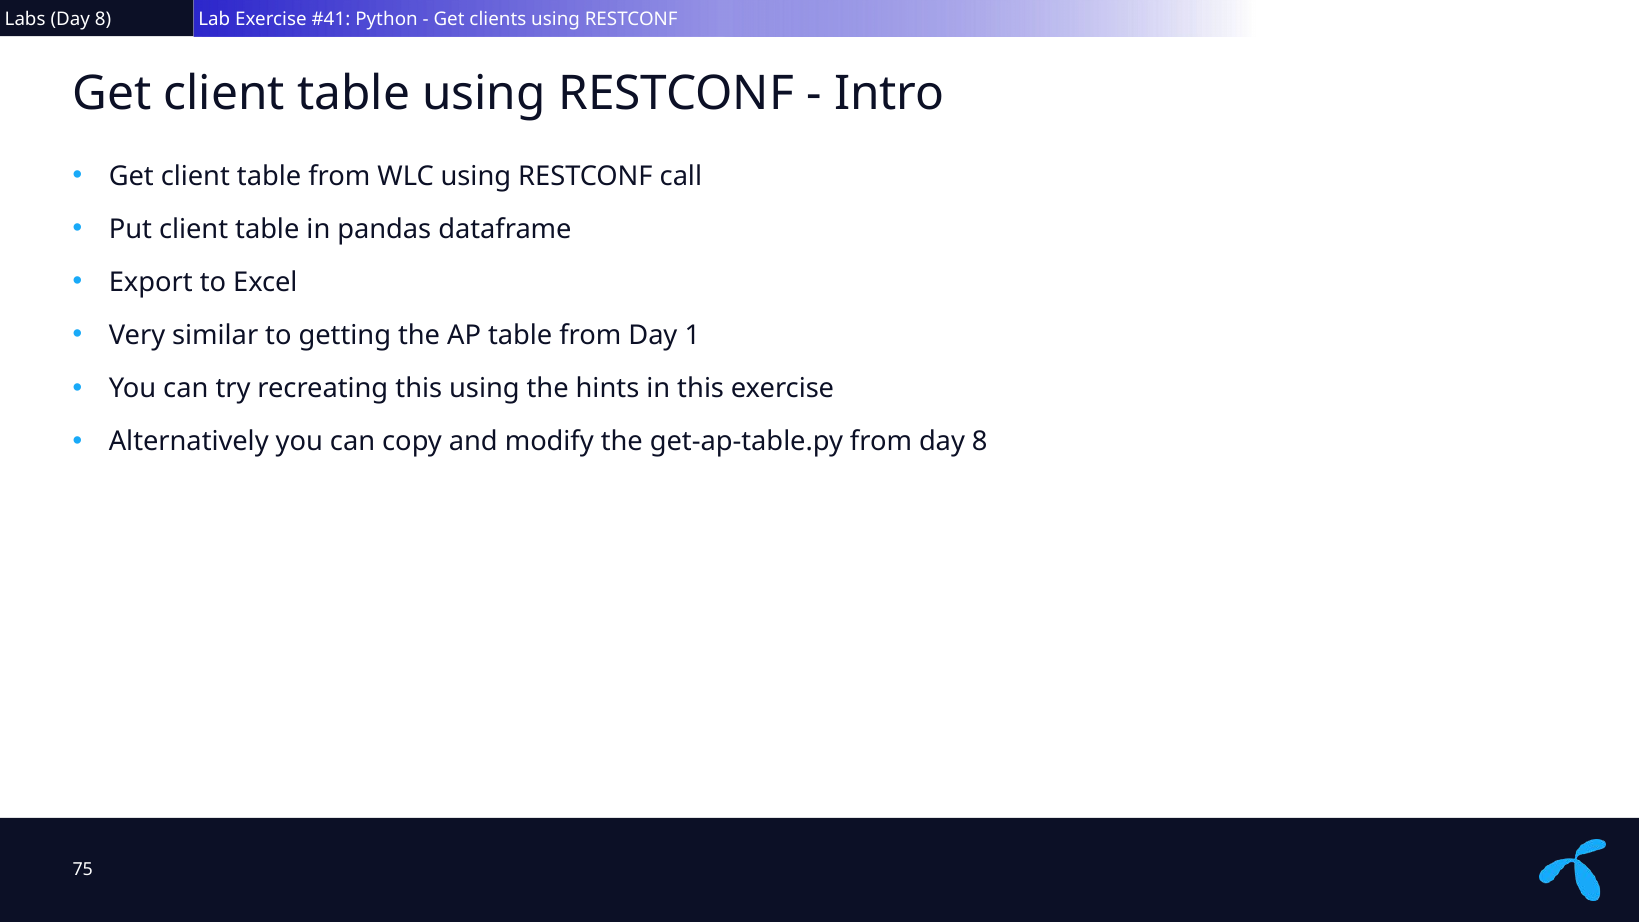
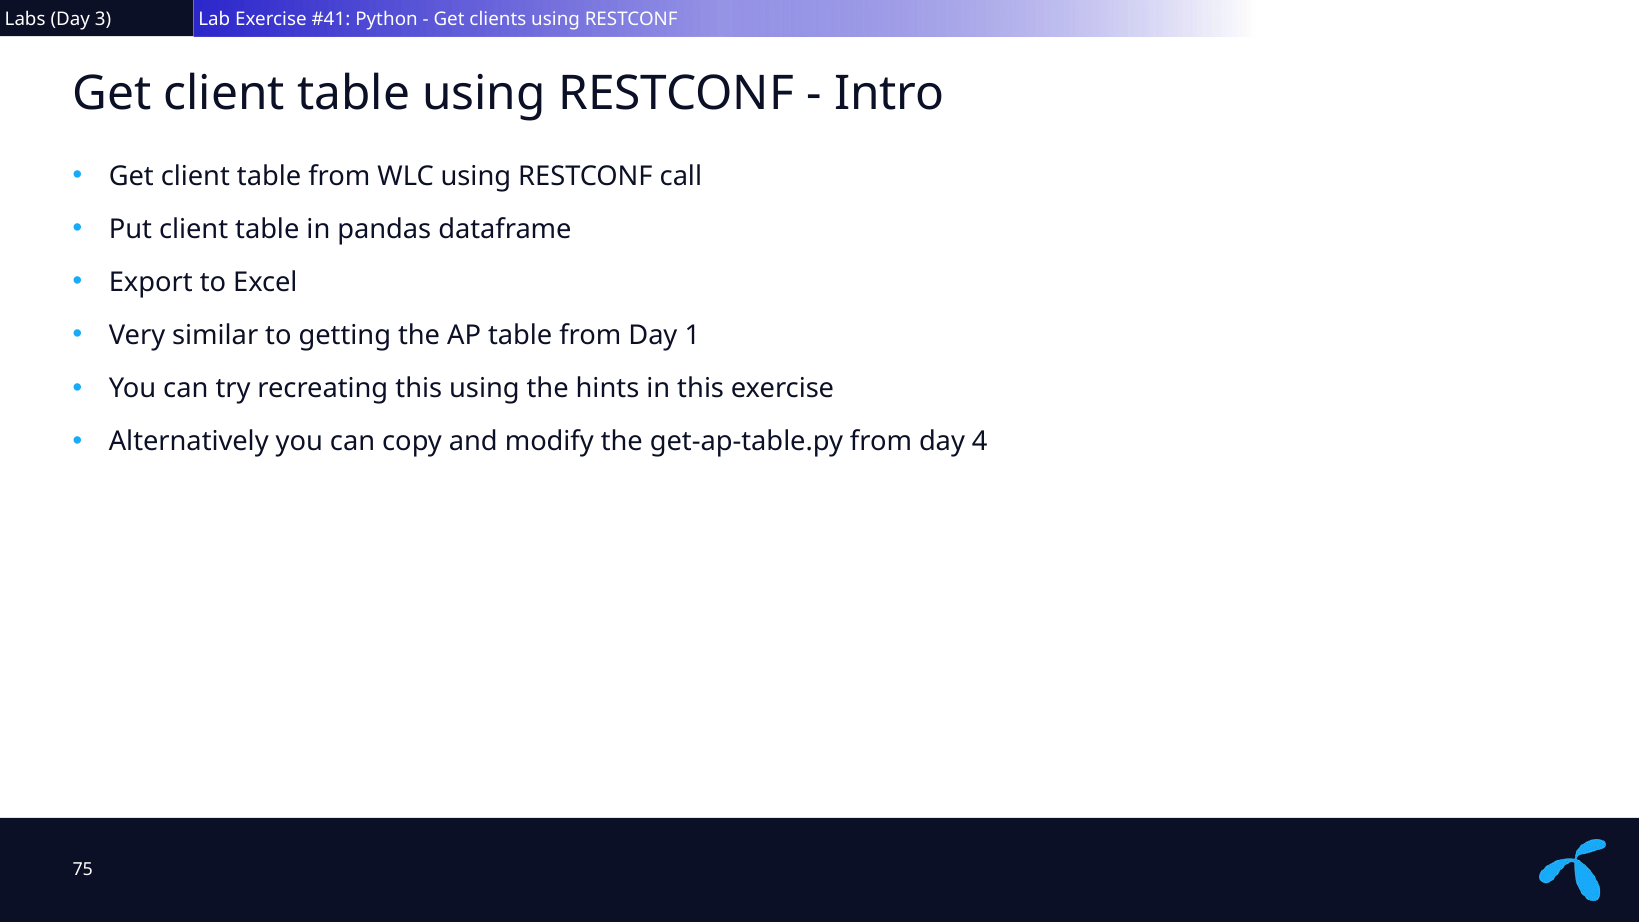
Labs Day 8: 8 -> 3
from day 8: 8 -> 4
